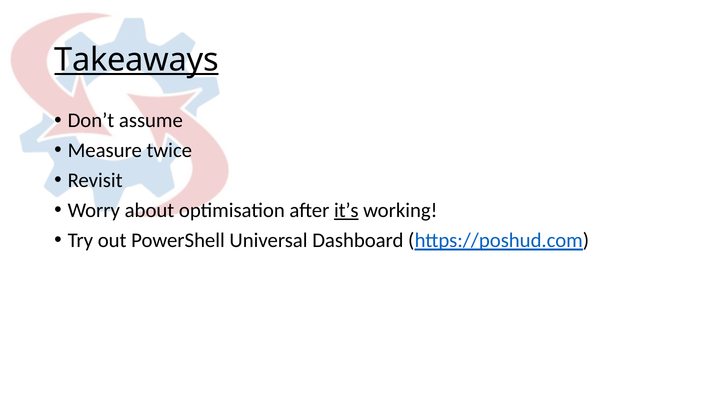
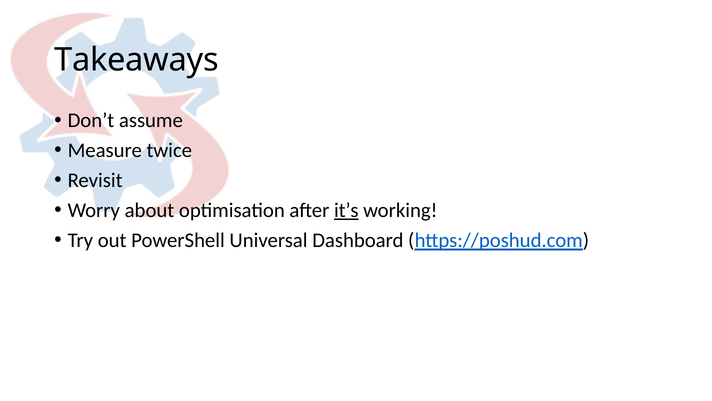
Takeaways underline: present -> none
